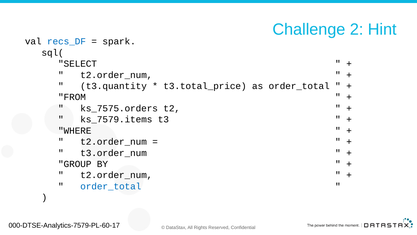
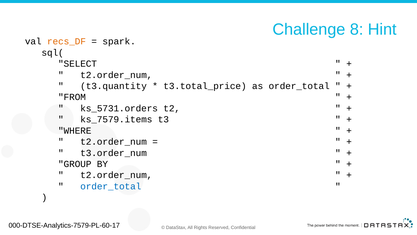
2: 2 -> 8
recs_DF colour: blue -> orange
ks_7575.orders: ks_7575.orders -> ks_5731.orders
